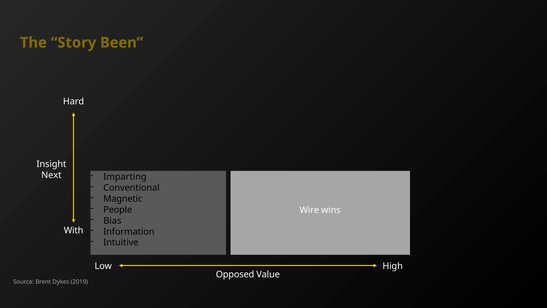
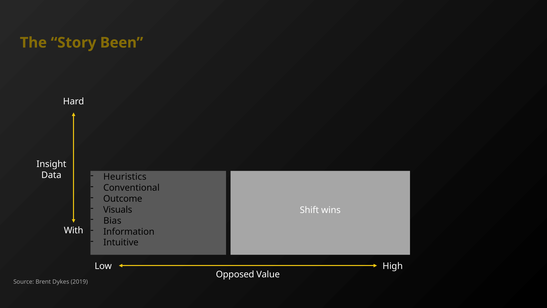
Imparting: Imparting -> Heuristics
Next: Next -> Data
Magnetic: Magnetic -> Outcome
People: People -> Visuals
Wire: Wire -> Shift
